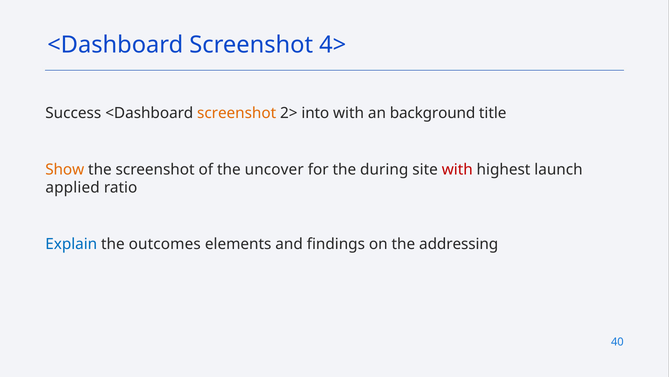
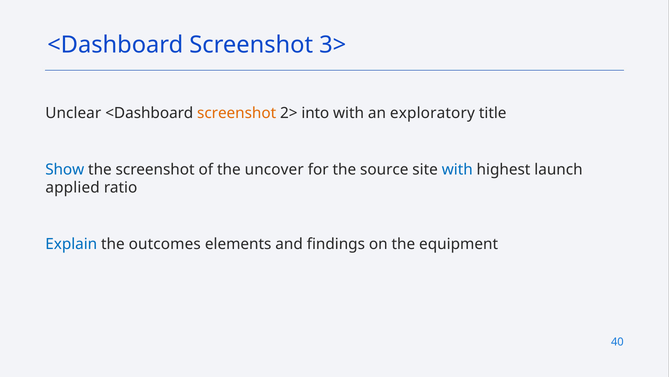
4>: 4> -> 3>
Success: Success -> Unclear
background: background -> exploratory
Show colour: orange -> blue
during: during -> source
with at (457, 169) colour: red -> blue
addressing: addressing -> equipment
